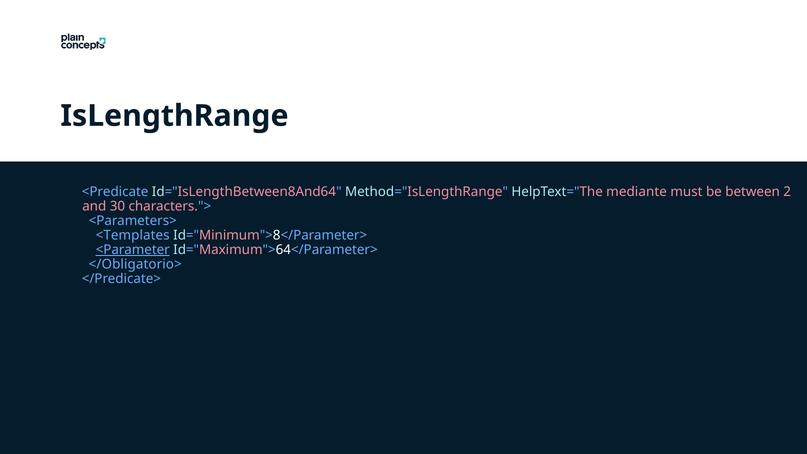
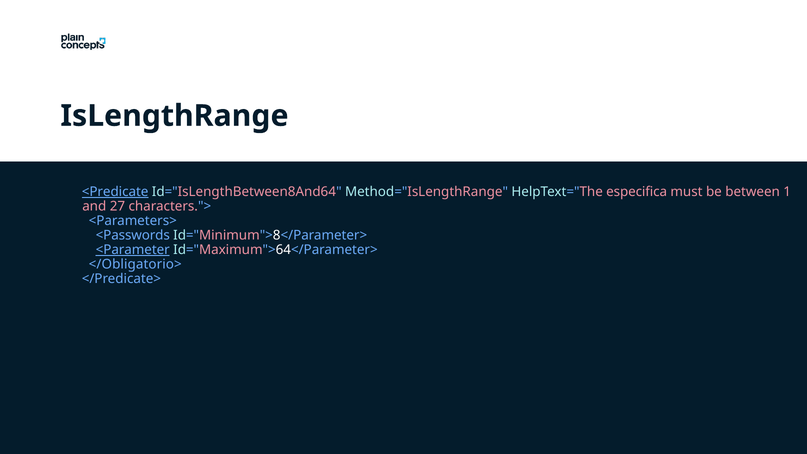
<Predicate underline: none -> present
mediante: mediante -> especifica
2: 2 -> 1
30: 30 -> 27
<Templates: <Templates -> <Passwords
